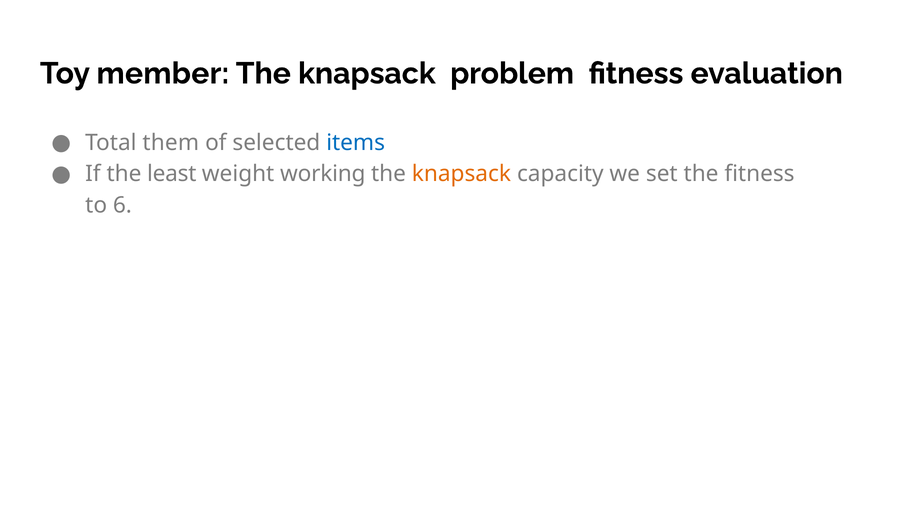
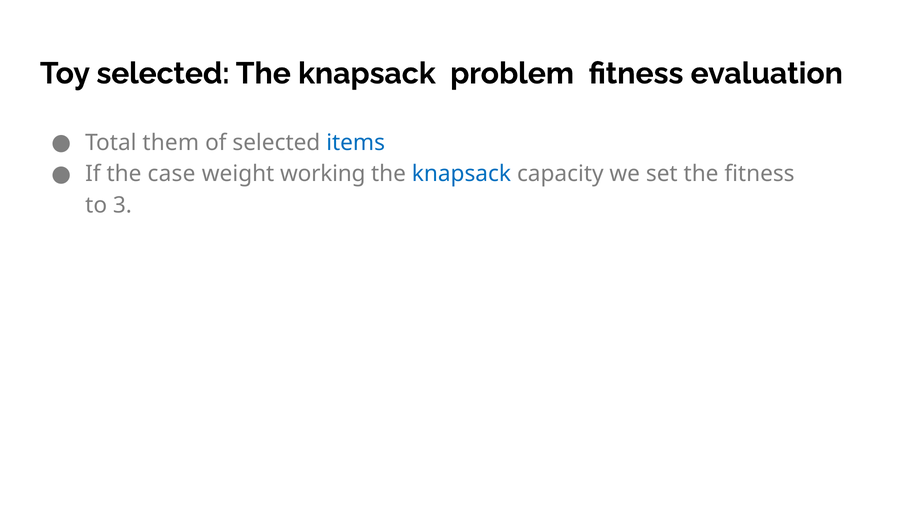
Toy member: member -> selected
least: least -> case
knapsack at (461, 174) colour: orange -> blue
6: 6 -> 3
